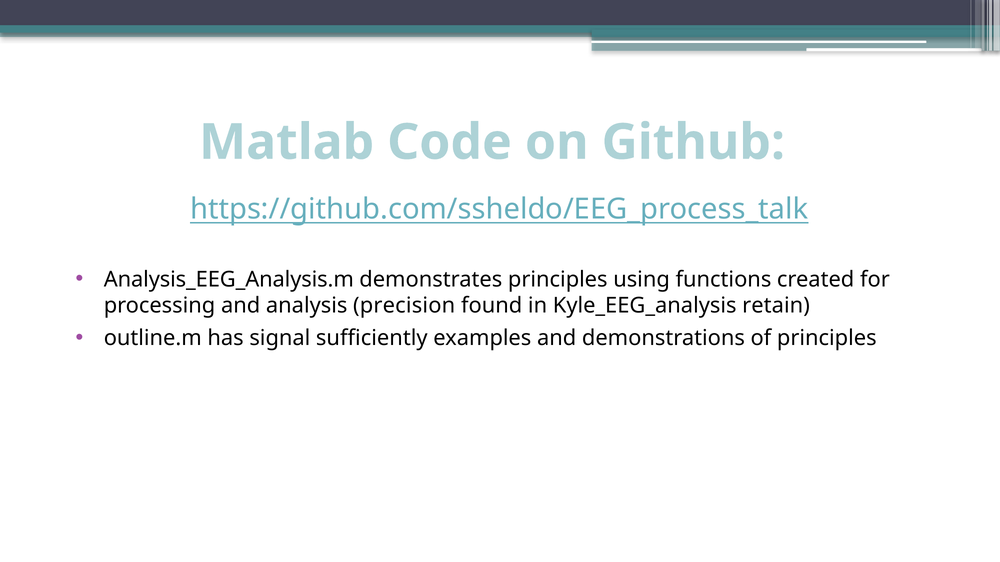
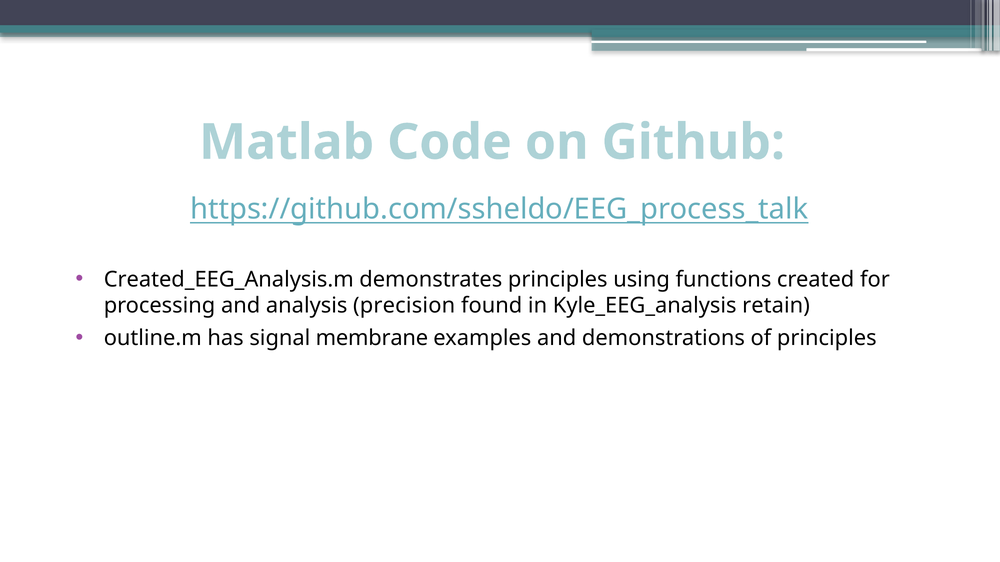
Analysis_EEG_Analysis.m: Analysis_EEG_Analysis.m -> Created_EEG_Analysis.m
sufficiently: sufficiently -> membrane
